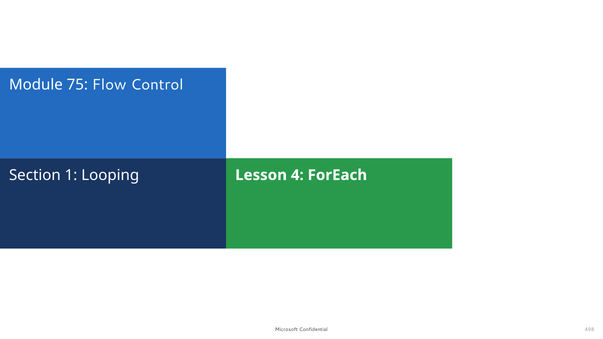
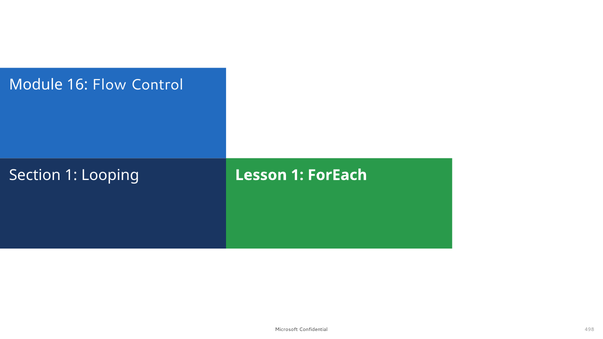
75: 75 -> 16
Lesson 4: 4 -> 1
